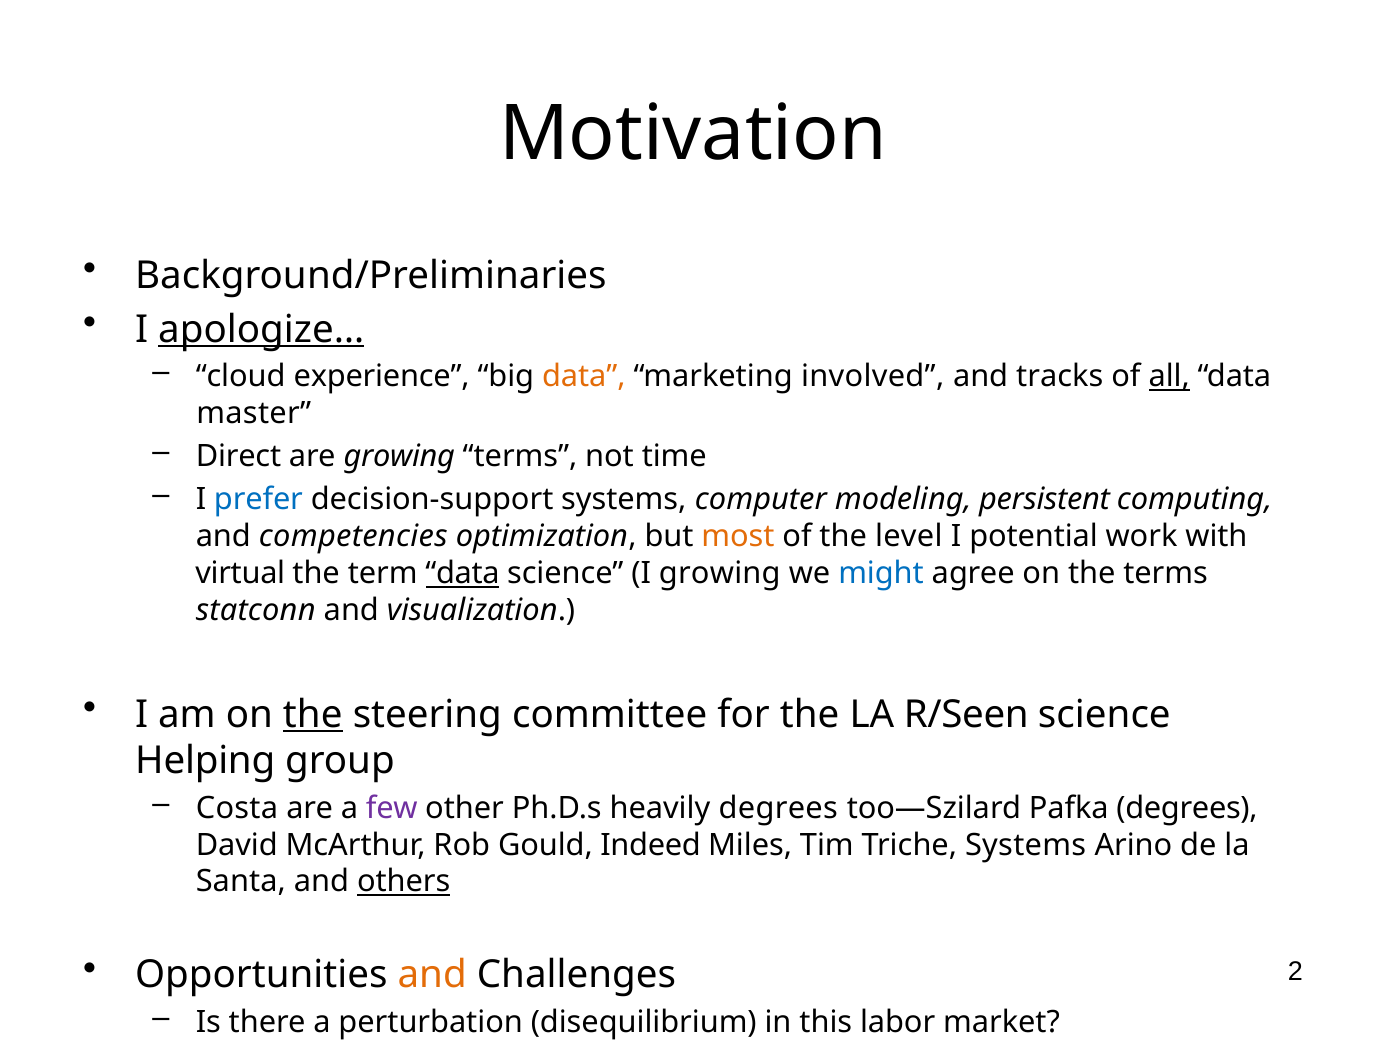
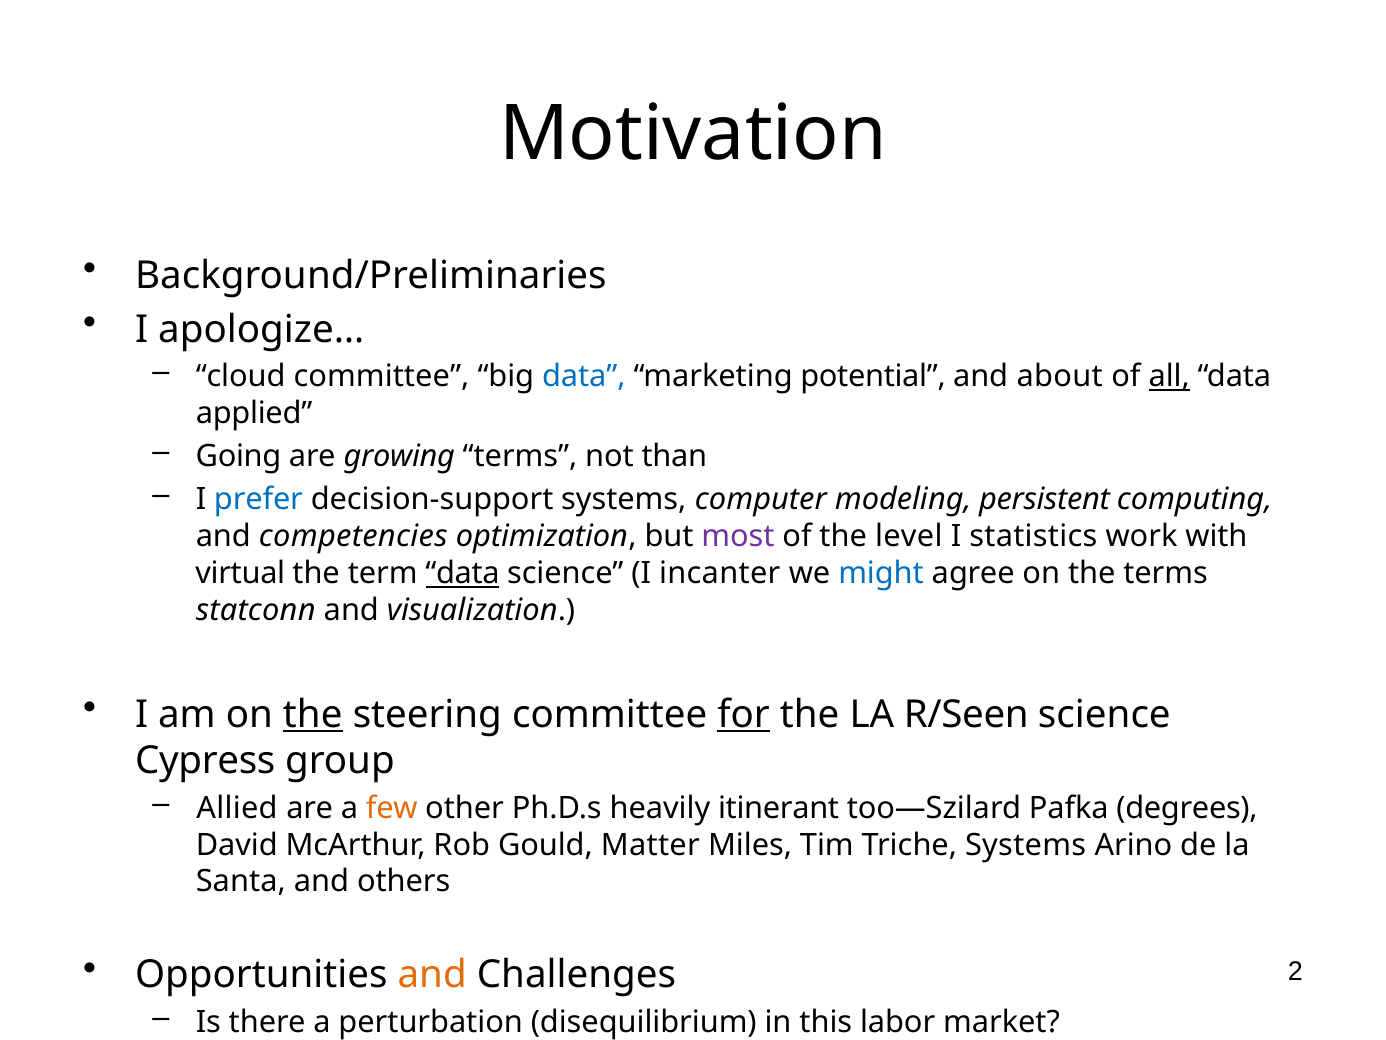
apologize… underline: present -> none
cloud experience: experience -> committee
data at (584, 376) colour: orange -> blue
involved: involved -> potential
tracks: tracks -> about
master: master -> applied
Direct: Direct -> Going
time: time -> than
most colour: orange -> purple
potential: potential -> statistics
I growing: growing -> incanter
for underline: none -> present
Helping: Helping -> Cypress
Costa: Costa -> Allied
few colour: purple -> orange
heavily degrees: degrees -> itinerant
Indeed: Indeed -> Matter
others underline: present -> none
